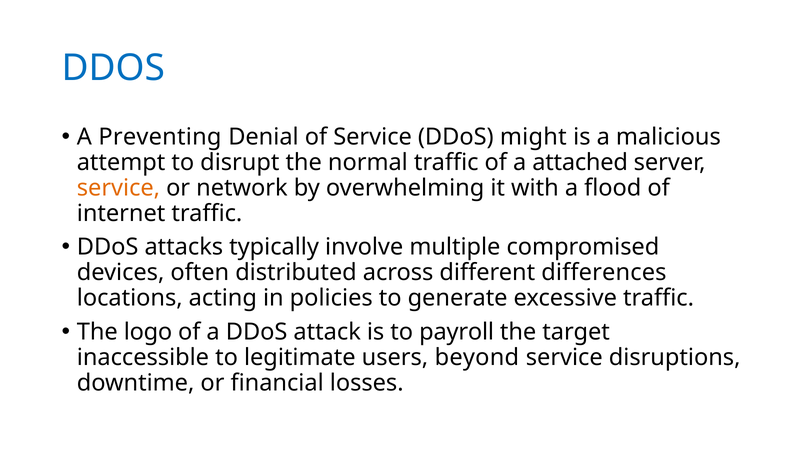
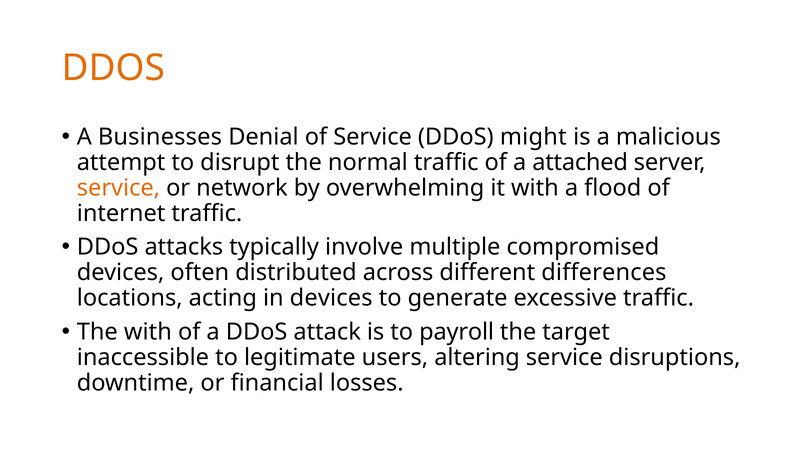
DDOS at (113, 68) colour: blue -> orange
Preventing: Preventing -> Businesses
in policies: policies -> devices
The logo: logo -> with
beyond: beyond -> altering
